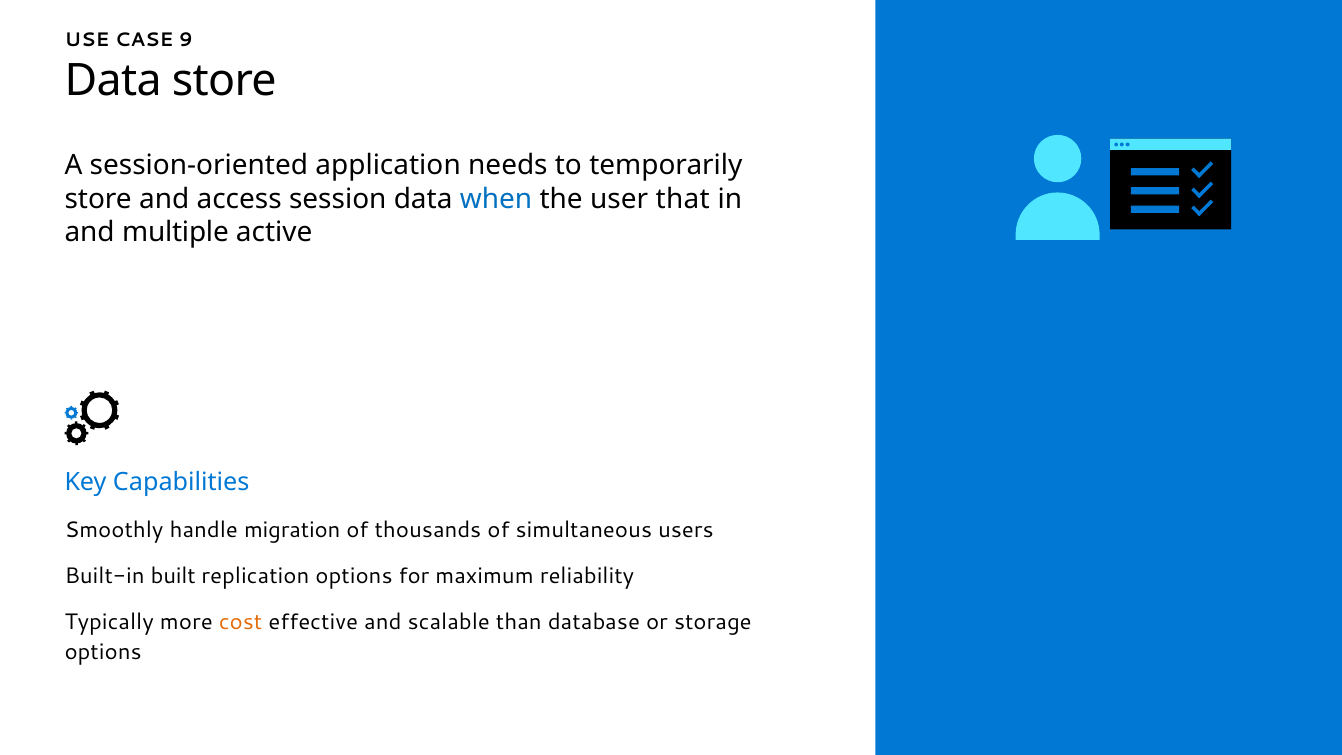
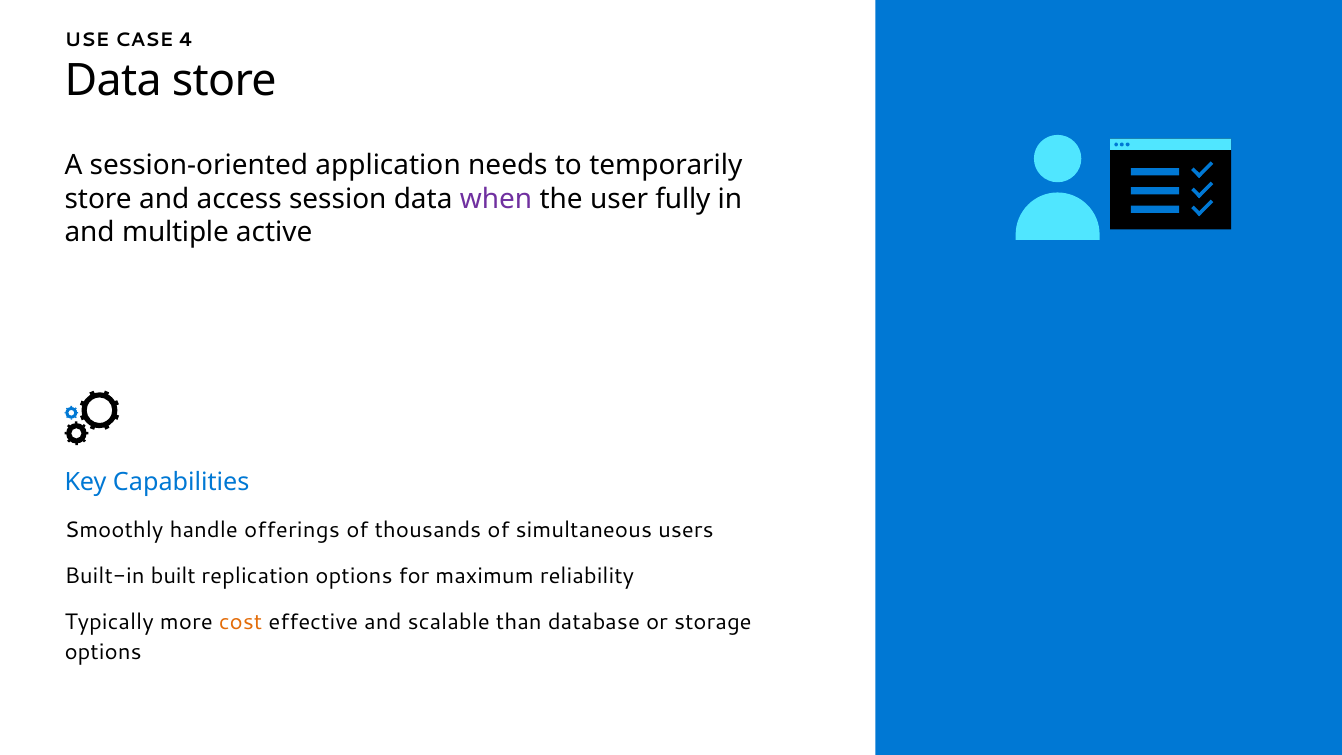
9: 9 -> 4
when colour: blue -> purple
that: that -> fully
migration: migration -> offerings
